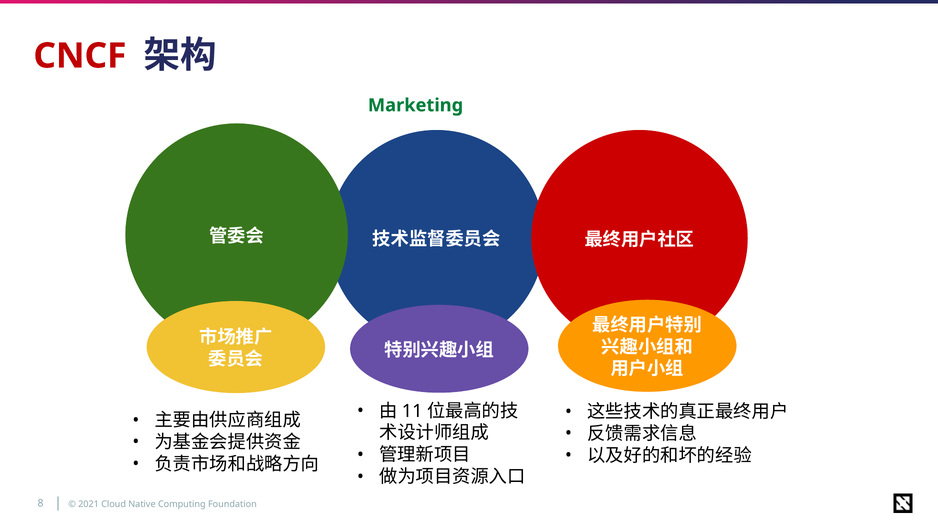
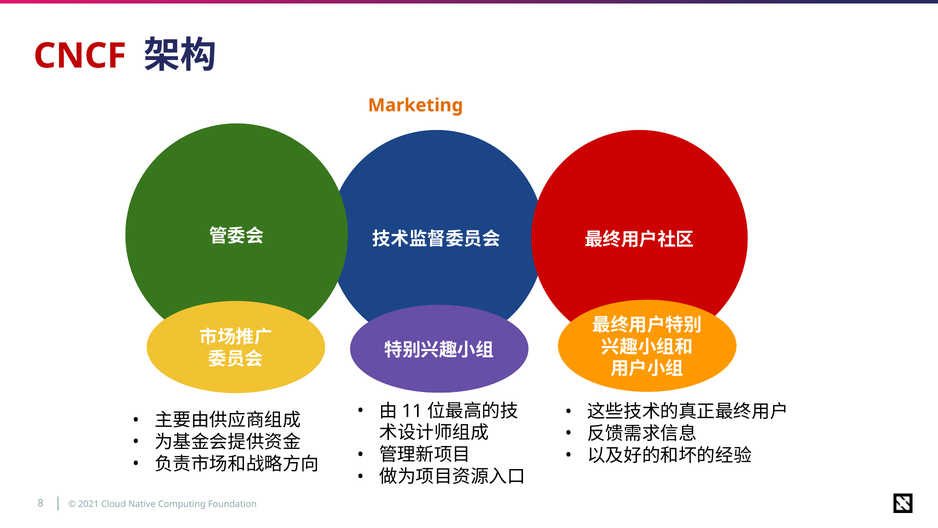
Marketing colour: green -> orange
